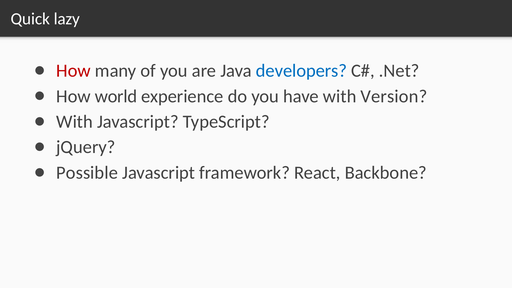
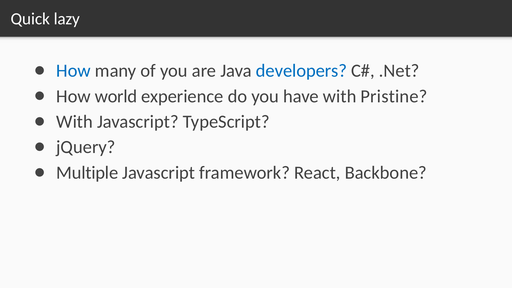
How at (74, 71) colour: red -> blue
Version: Version -> Pristine
Possible: Possible -> Multiple
